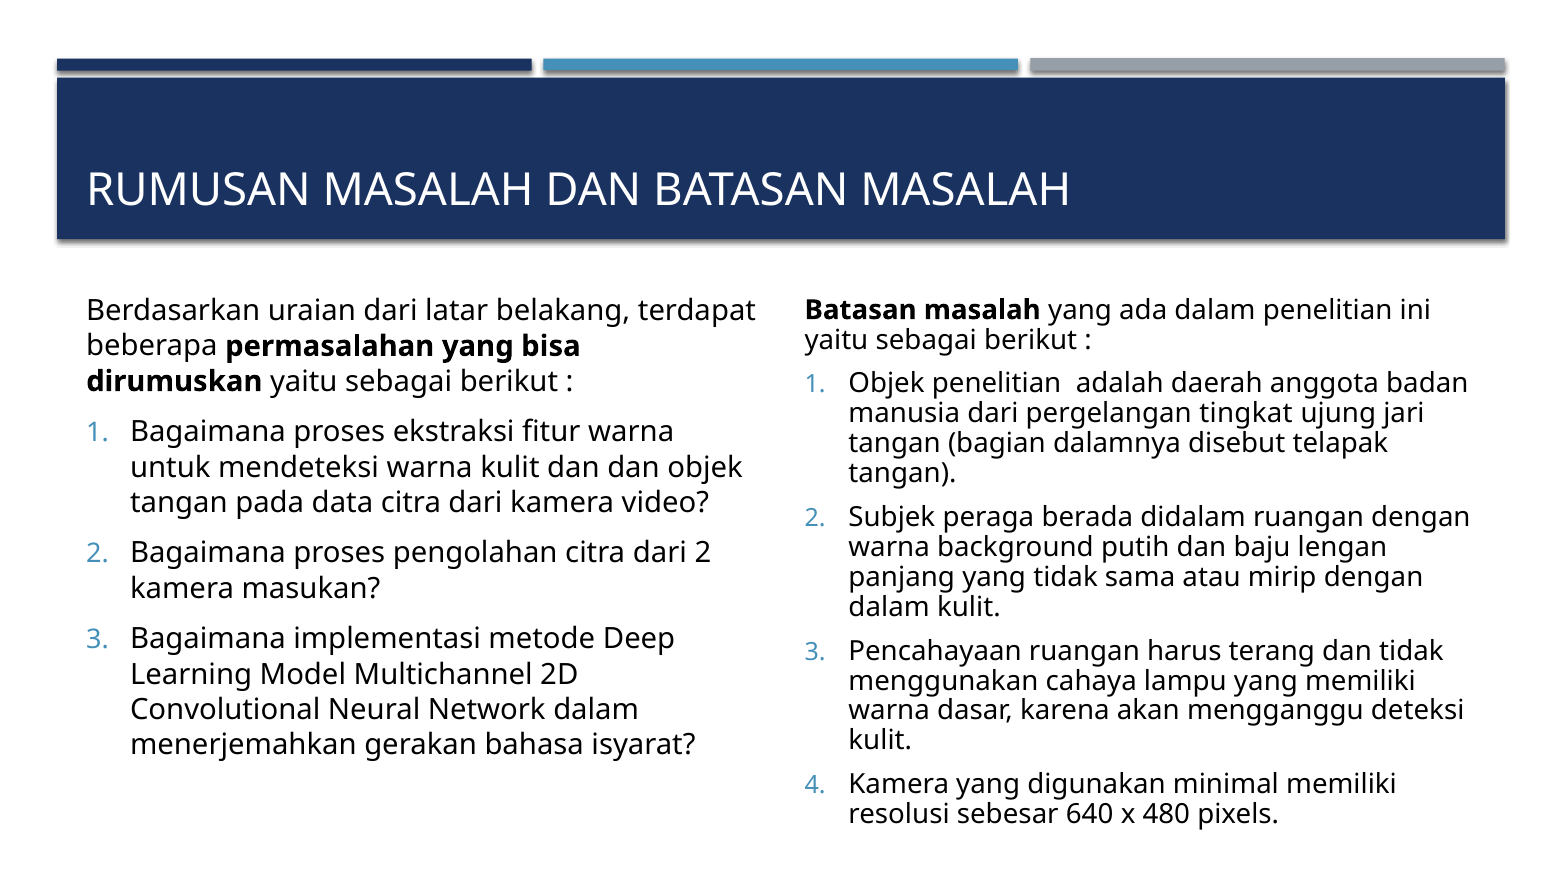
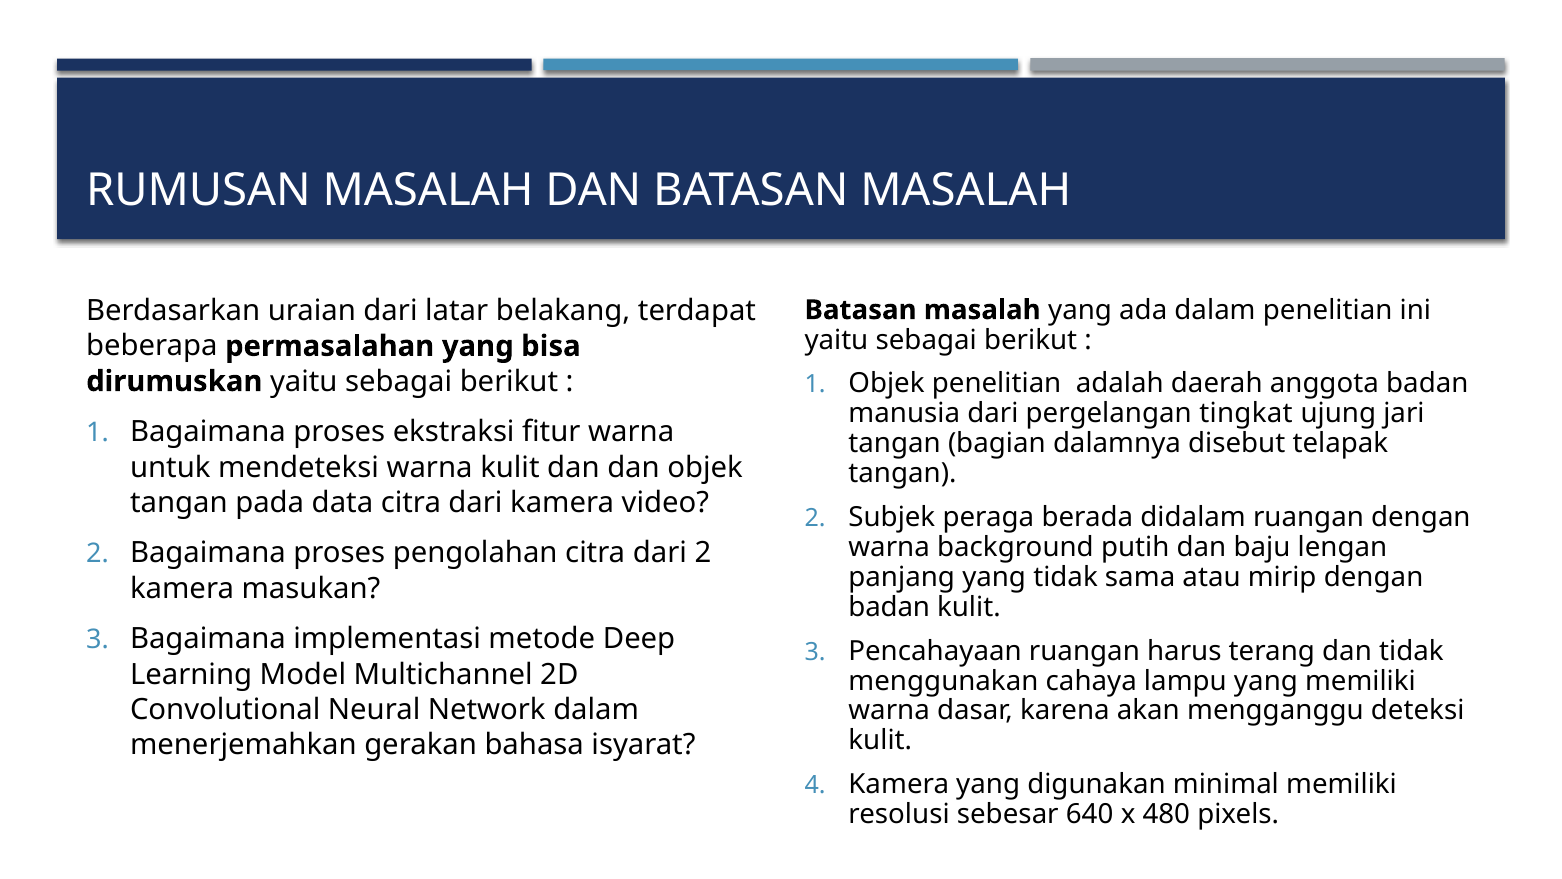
dalam at (889, 607): dalam -> badan
